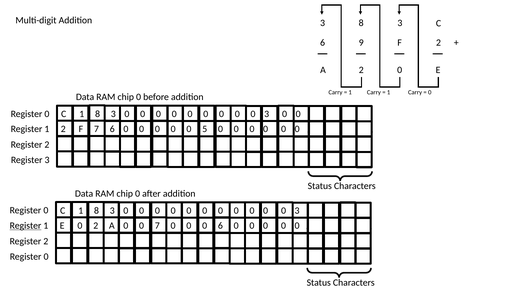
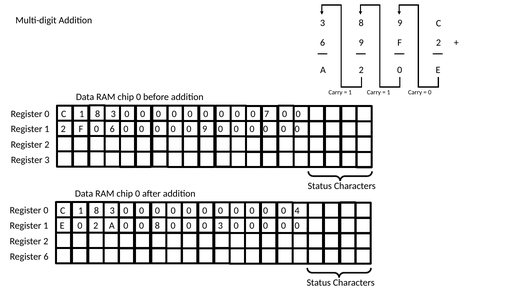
3 at (400, 23): 3 -> 9
3 at (267, 114): 3 -> 7
F 7: 7 -> 0
0 5: 5 -> 9
3 at (297, 211): 3 -> 4
0 7: 7 -> 8
0 6: 6 -> 3
Register at (25, 225) underline: present -> none
0 at (46, 256): 0 -> 6
